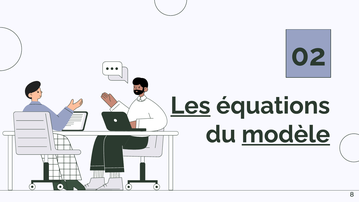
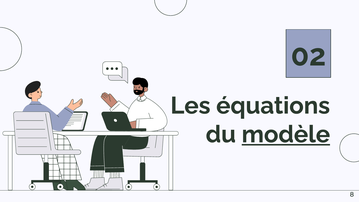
Les underline: present -> none
